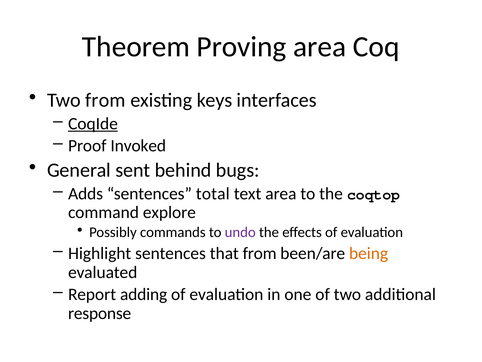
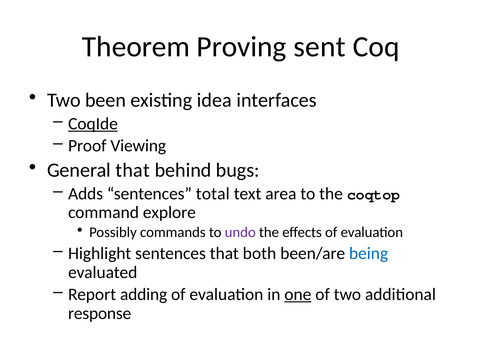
Proving area: area -> sent
Two from: from -> been
keys: keys -> idea
Invoked: Invoked -> Viewing
General sent: sent -> that
that from: from -> both
being colour: orange -> blue
one underline: none -> present
